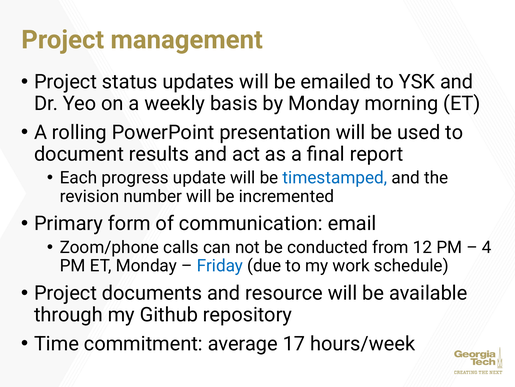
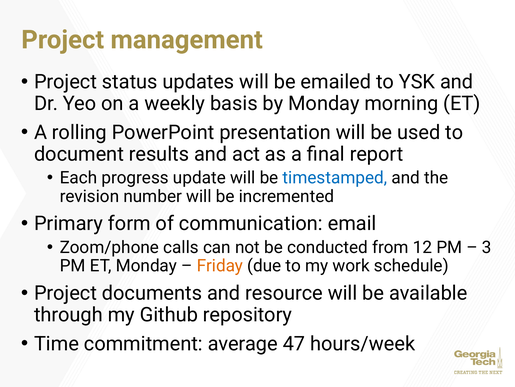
4: 4 -> 3
Friday colour: blue -> orange
17: 17 -> 47
